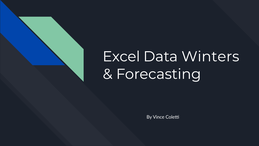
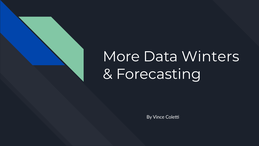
Excel: Excel -> More
